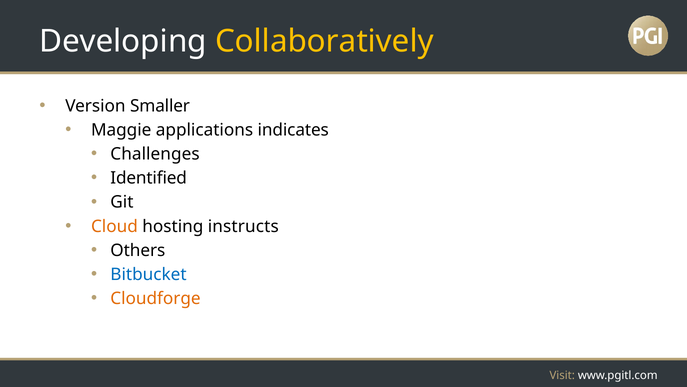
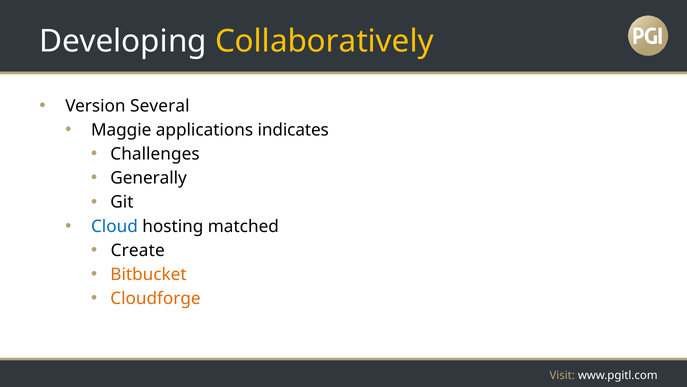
Smaller: Smaller -> Several
Identified: Identified -> Generally
Cloud colour: orange -> blue
instructs: instructs -> matched
Others: Others -> Create
Bitbucket colour: blue -> orange
